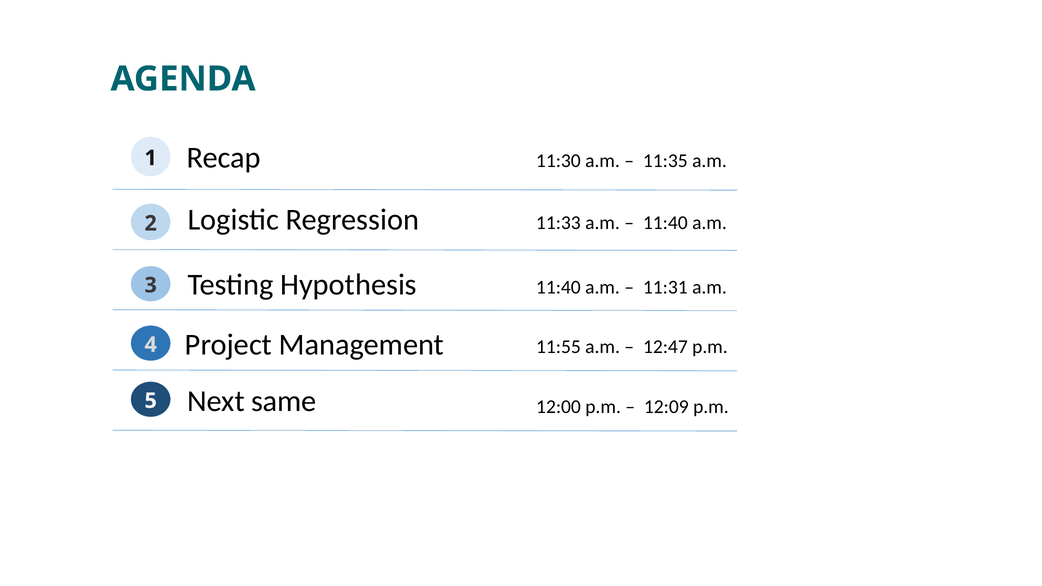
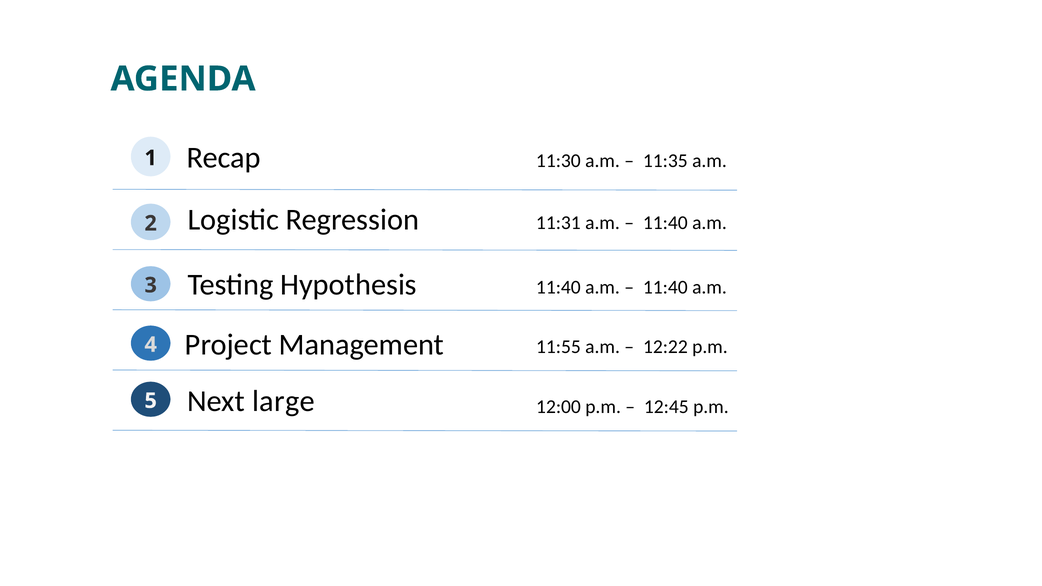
11:33: 11:33 -> 11:31
11:31 at (665, 287): 11:31 -> 11:40
12:47: 12:47 -> 12:22
same: same -> large
12:09: 12:09 -> 12:45
